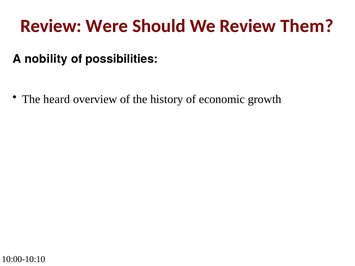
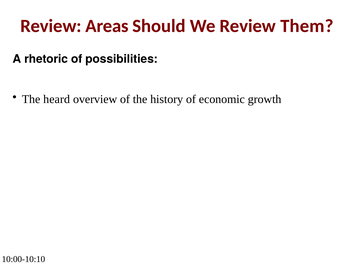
Were: Were -> Areas
nobility: nobility -> rhetoric
